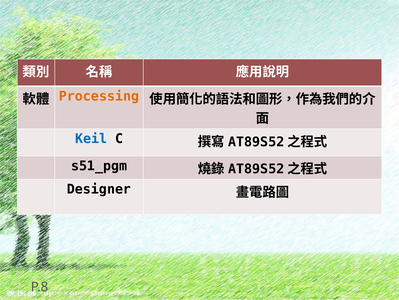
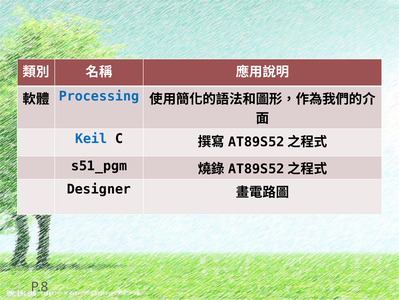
Processing colour: orange -> blue
